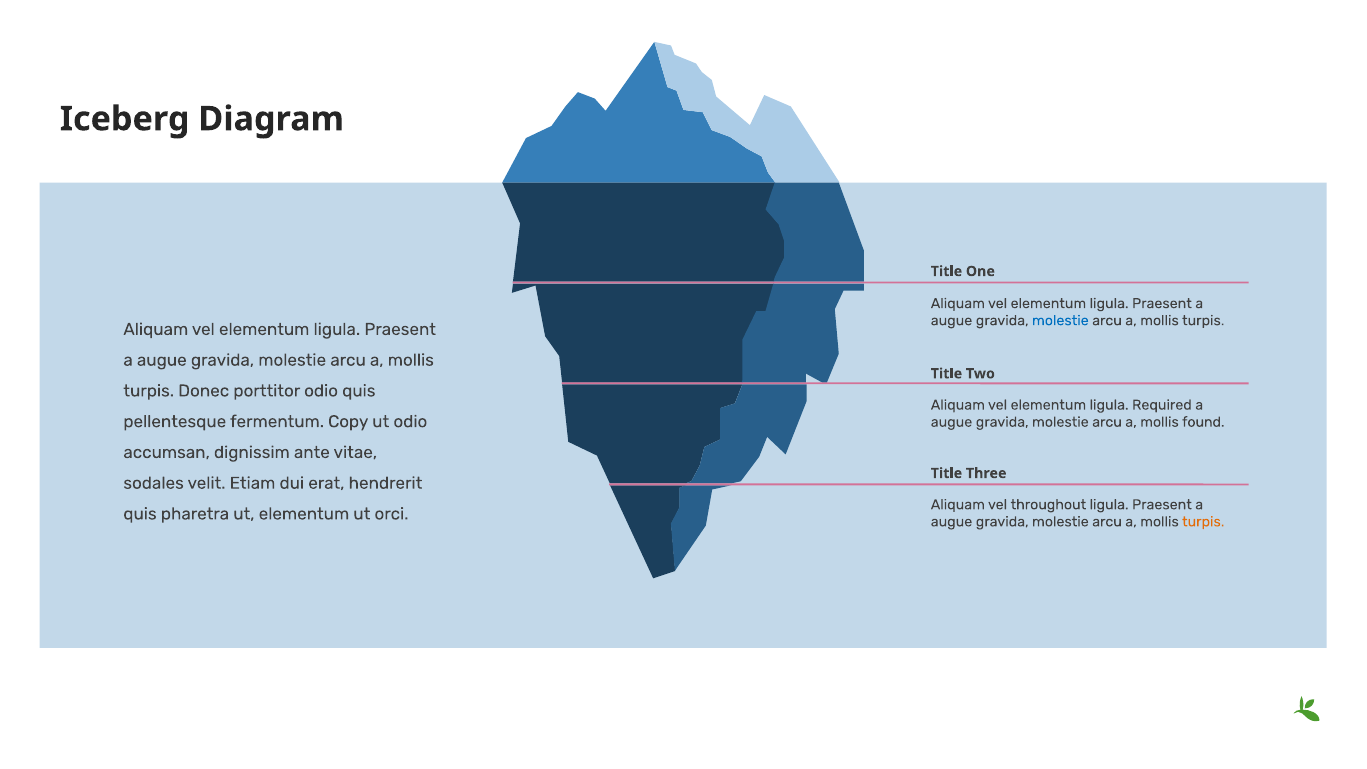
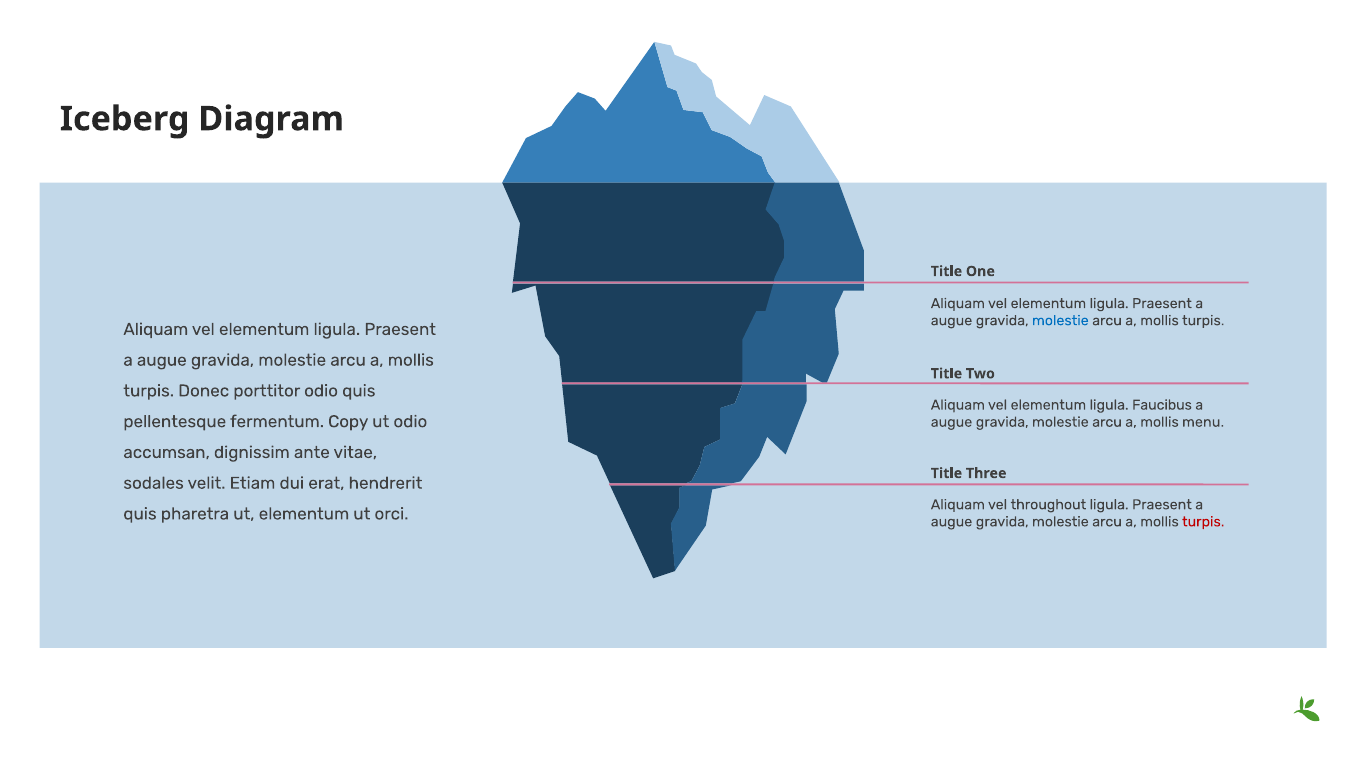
Required: Required -> Faucibus
found: found -> menu
turpis at (1203, 522) colour: orange -> red
